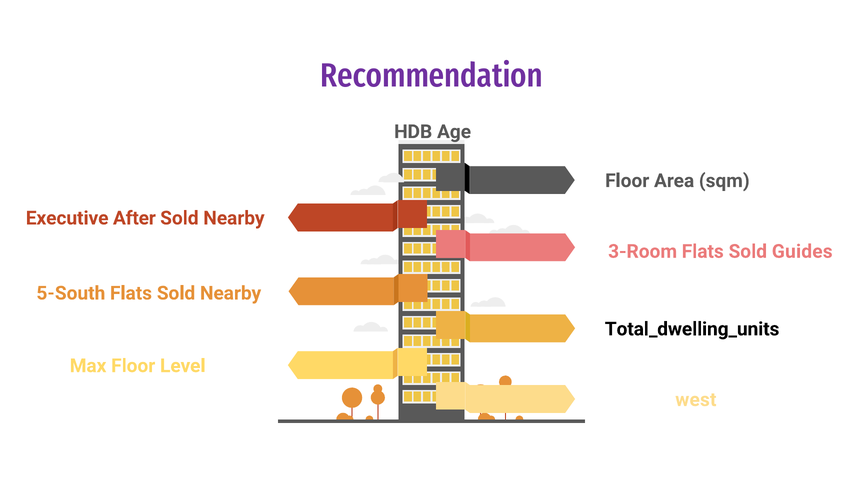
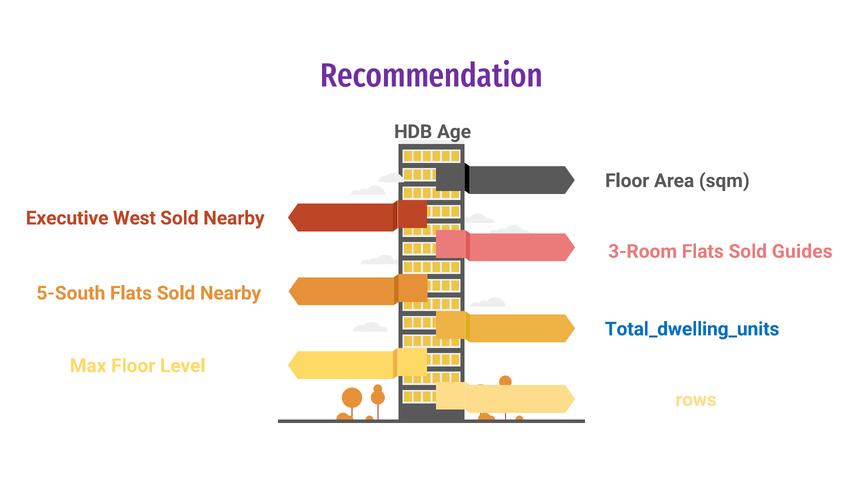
After: After -> West
Total_dwelling_units colour: black -> blue
west: west -> rows
